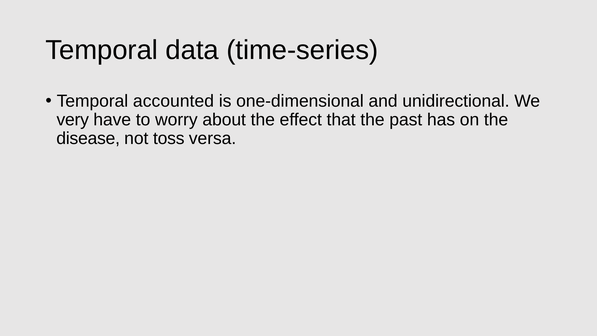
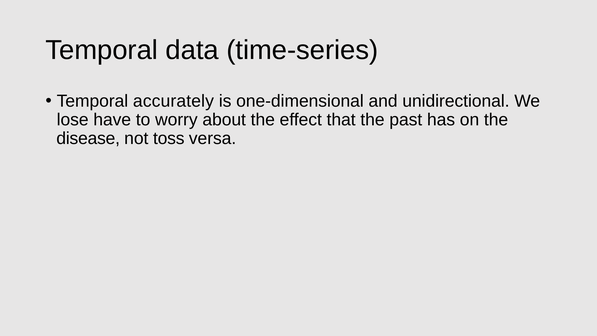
accounted: accounted -> accurately
very: very -> lose
